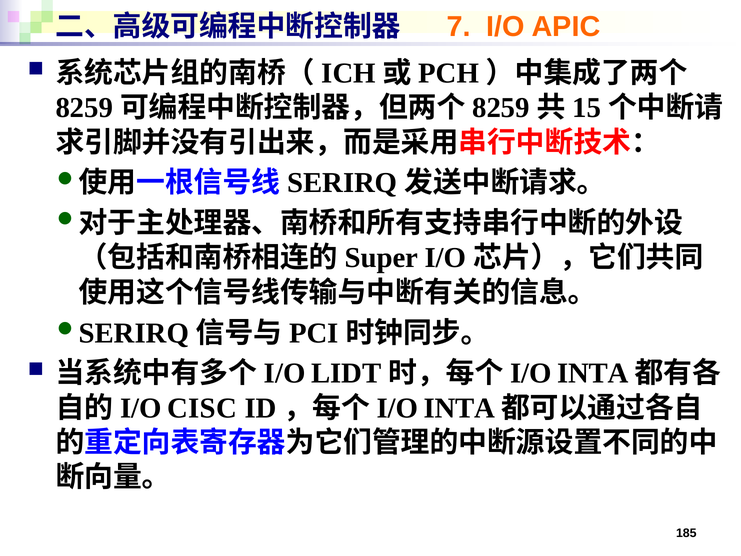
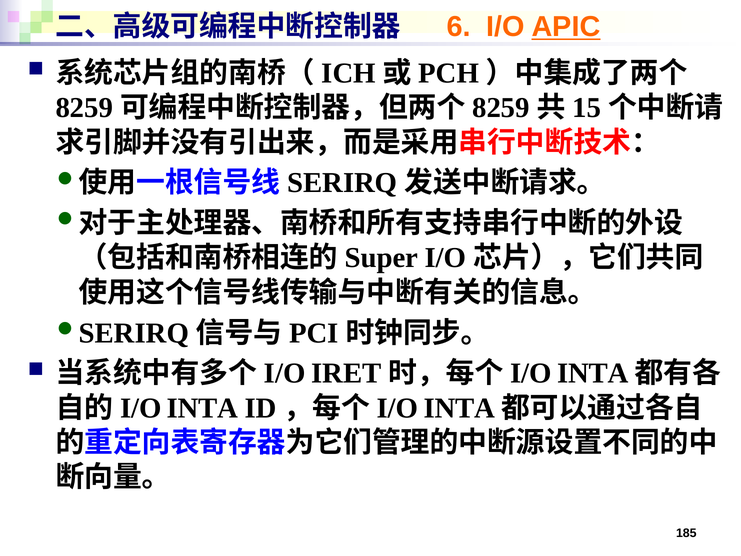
7: 7 -> 6
APIC underline: none -> present
LIDT: LIDT -> IRET
CISC at (202, 408): CISC -> INTA
